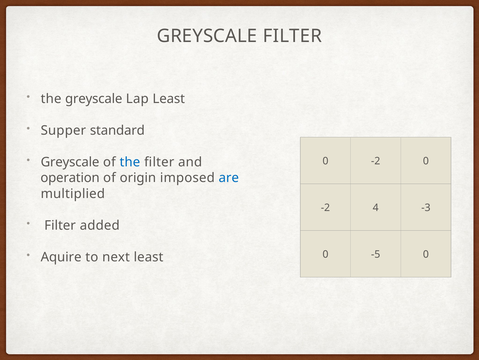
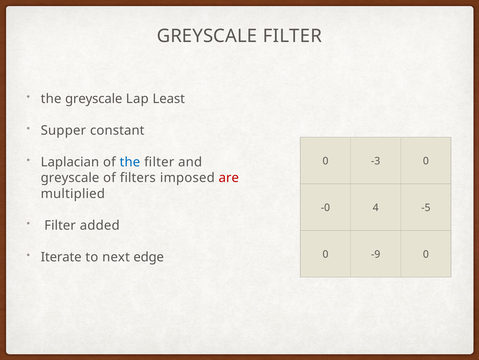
standard: standard -> constant
Greyscale at (70, 162): Greyscale -> Laplacian
-2 at (376, 161): -2 -> -3
operation at (70, 178): operation -> greyscale
origin: origin -> filters
are colour: blue -> red
-2 at (325, 207): -2 -> -0
-3: -3 -> -5
-5: -5 -> -9
Aquire: Aquire -> Iterate
next least: least -> edge
